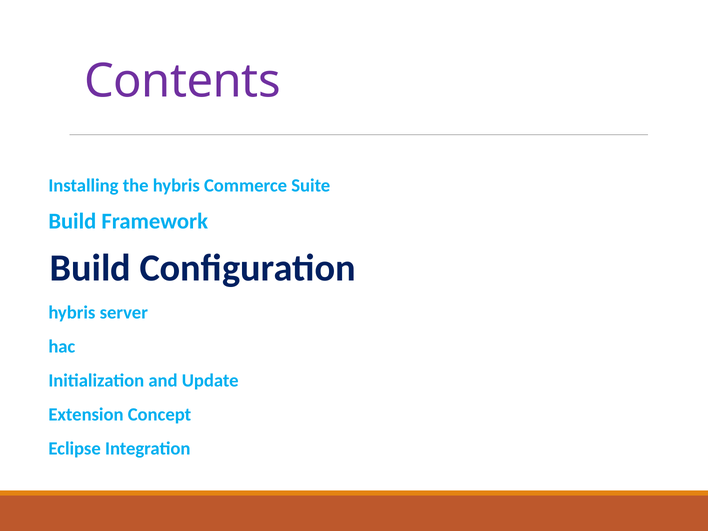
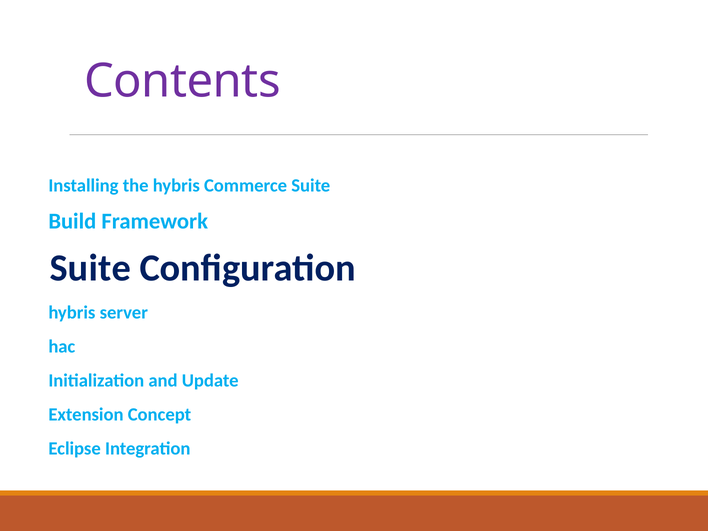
Build at (90, 268): Build -> Suite
